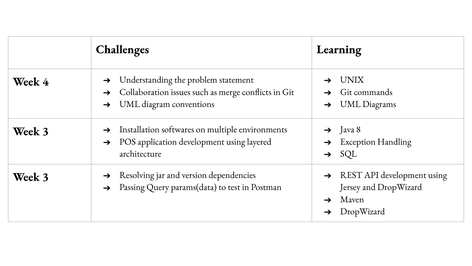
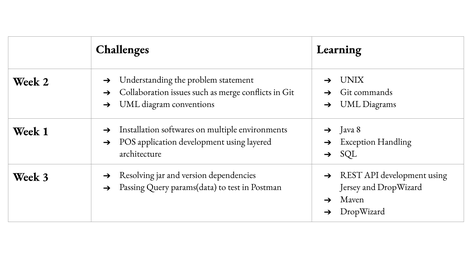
4: 4 -> 2
3 at (46, 131): 3 -> 1
